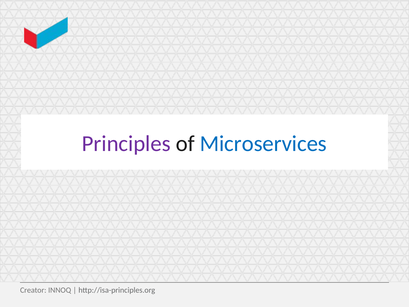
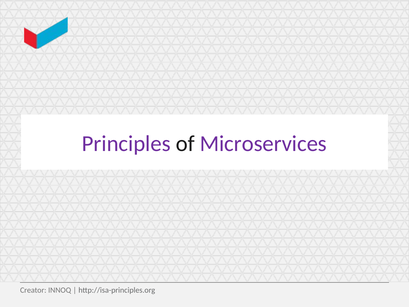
Microservices colour: blue -> purple
